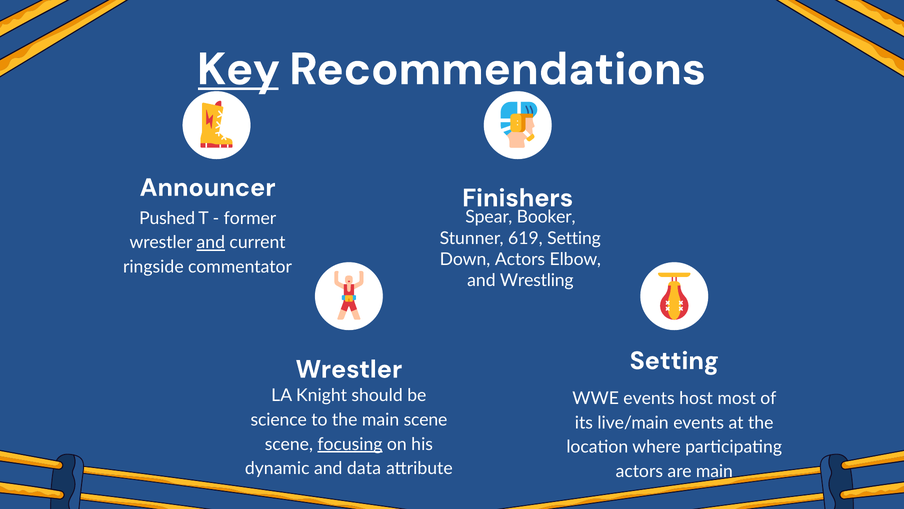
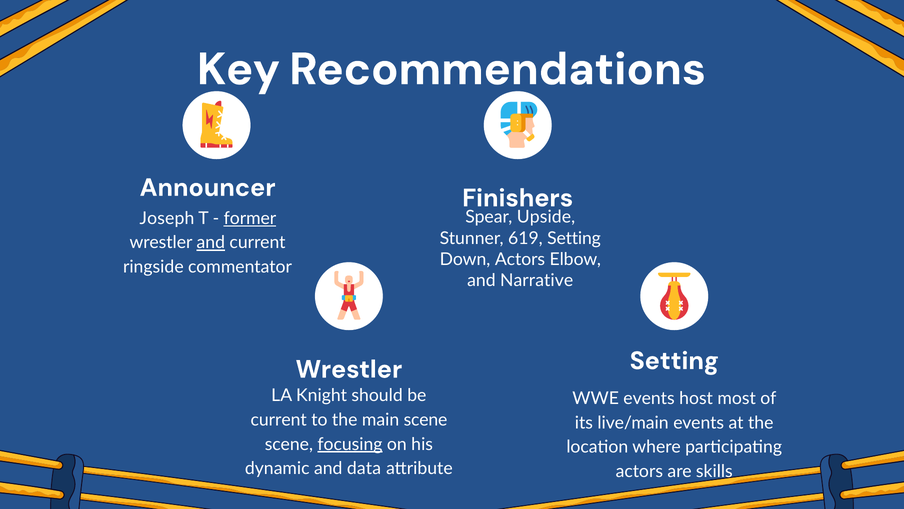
Key underline: present -> none
Booker: Booker -> Upside
Pushed: Pushed -> Joseph
former underline: none -> present
Wrestling: Wrestling -> Narrative
science at (279, 420): science -> current
are main: main -> skills
